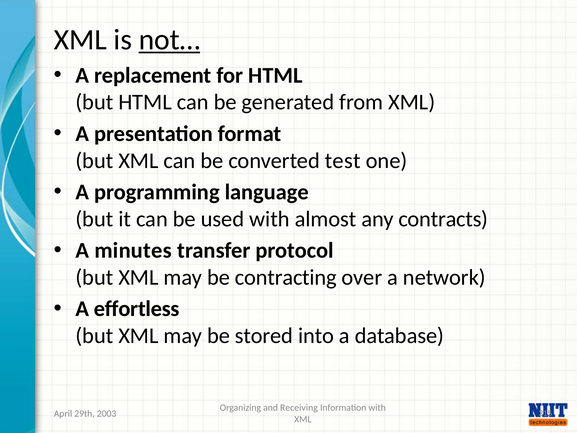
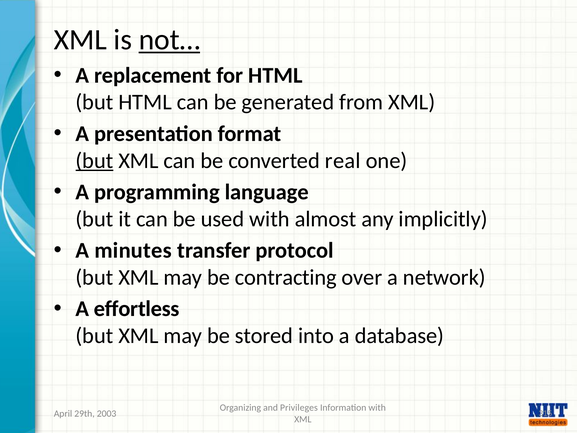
but at (94, 161) underline: none -> present
test: test -> real
contracts: contracts -> implicitly
Receiving: Receiving -> Privileges
